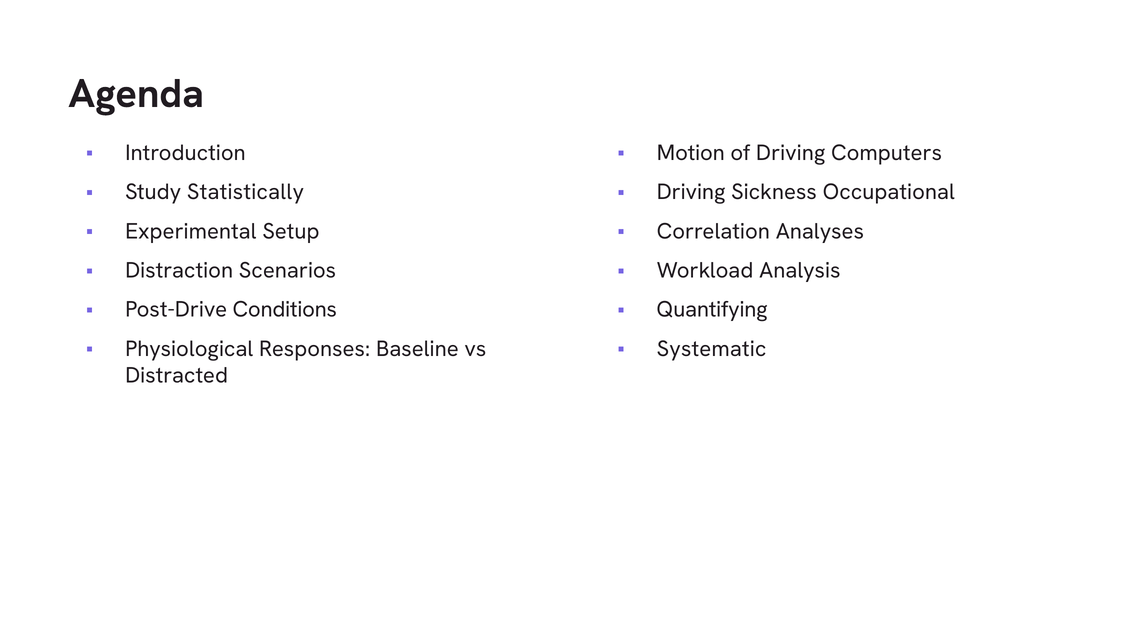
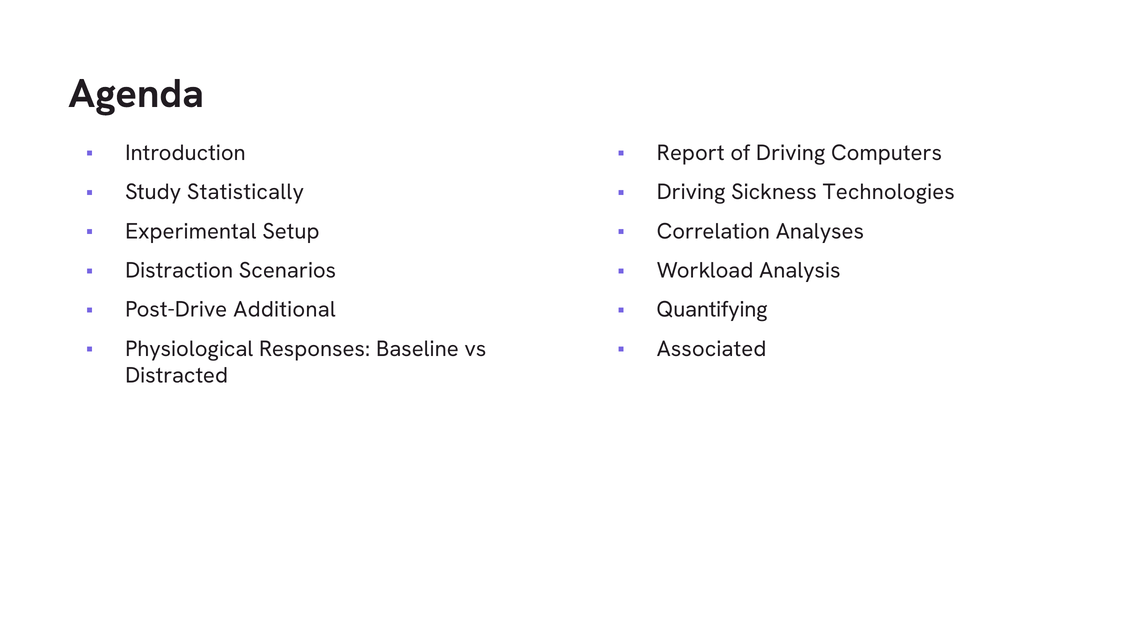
Motion: Motion -> Report
Occupational: Occupational -> Technologies
Conditions: Conditions -> Additional
Systematic: Systematic -> Associated
